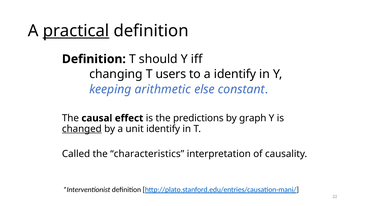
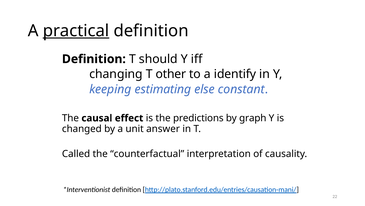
users: users -> other
arithmetic: arithmetic -> estimating
changed underline: present -> none
unit identify: identify -> answer
characteristics: characteristics -> counterfactual
